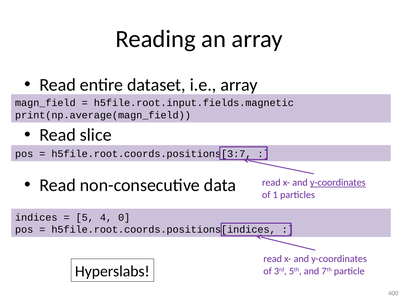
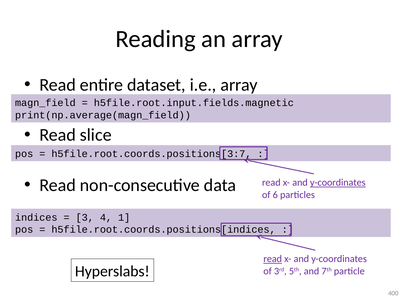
1: 1 -> 6
5: 5 -> 3
0: 0 -> 1
read at (273, 259) underline: none -> present
